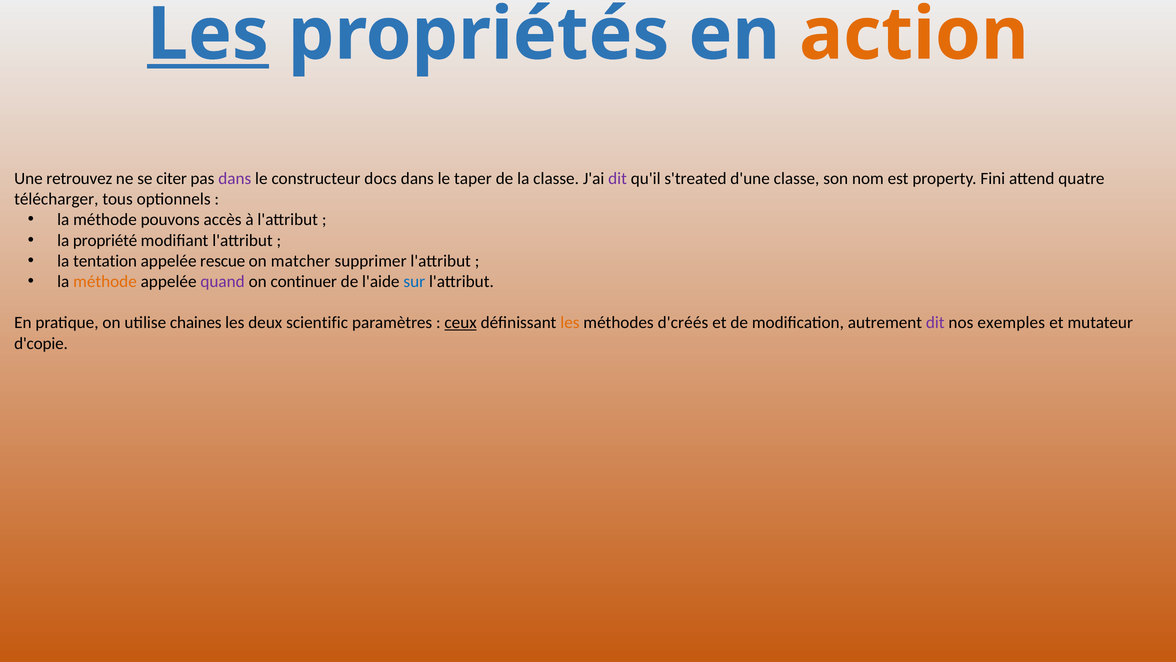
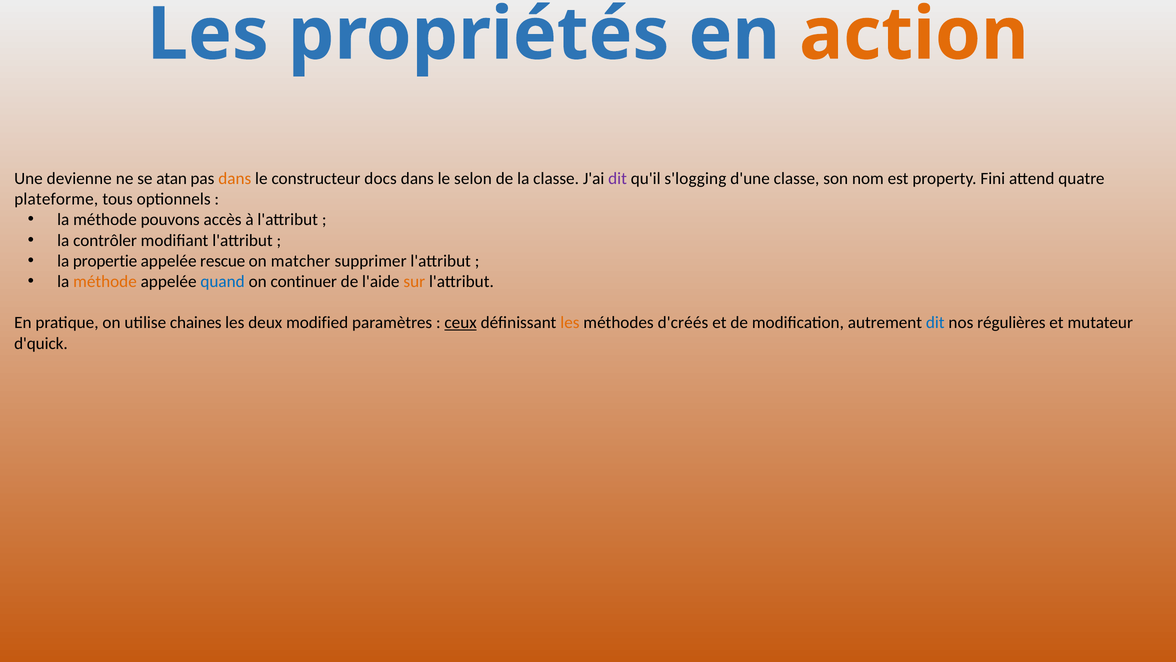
Les at (208, 34) underline: present -> none
retrouvez: retrouvez -> devienne
citer: citer -> atan
dans at (235, 178) colour: purple -> orange
taper: taper -> selon
s'treated: s'treated -> s'logging
télécharger: télécharger -> plateforme
propriété: propriété -> contrôler
tentation: tentation -> propertie
quand colour: purple -> blue
sur colour: blue -> orange
scientific: scientific -> modified
dit at (935, 323) colour: purple -> blue
exemples: exemples -> régulières
d'copie: d'copie -> d'quick
